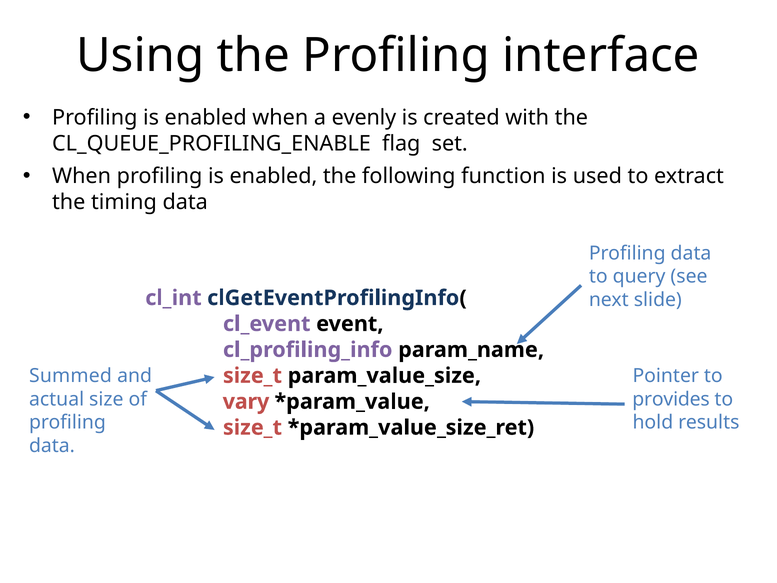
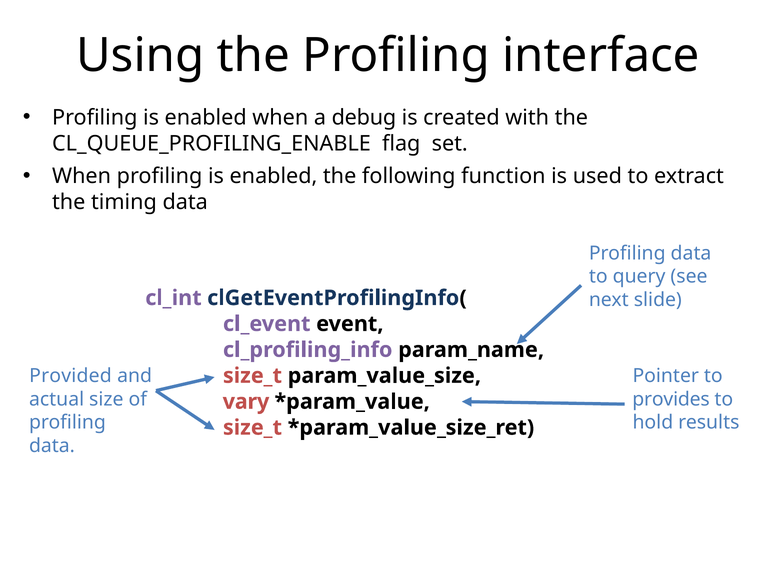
evenly: evenly -> debug
Summed: Summed -> Provided
